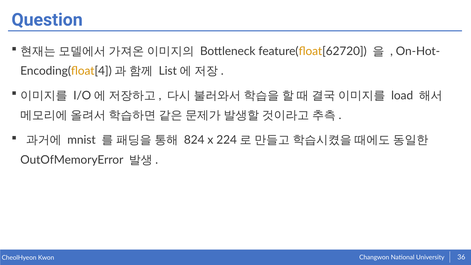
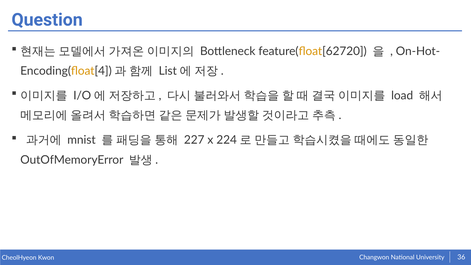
824: 824 -> 227
